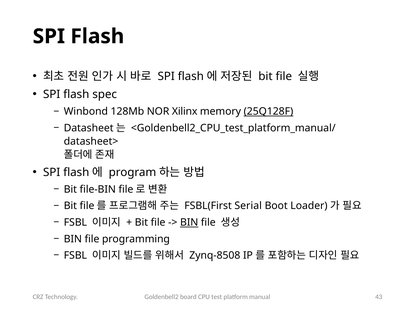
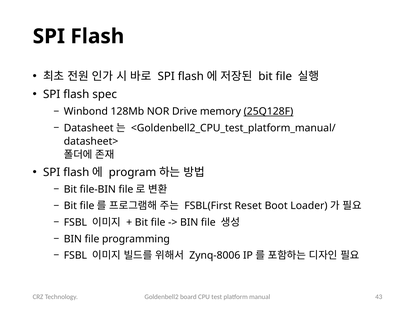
Xilinx: Xilinx -> Drive
Serial: Serial -> Reset
BIN at (189, 223) underline: present -> none
Zynq-8508: Zynq-8508 -> Zynq-8006
